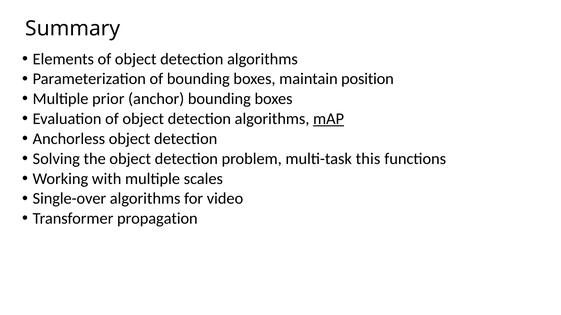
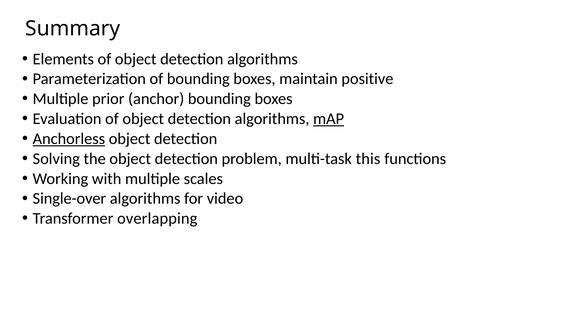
position: position -> positive
Anchorless underline: none -> present
propagation: propagation -> overlapping
